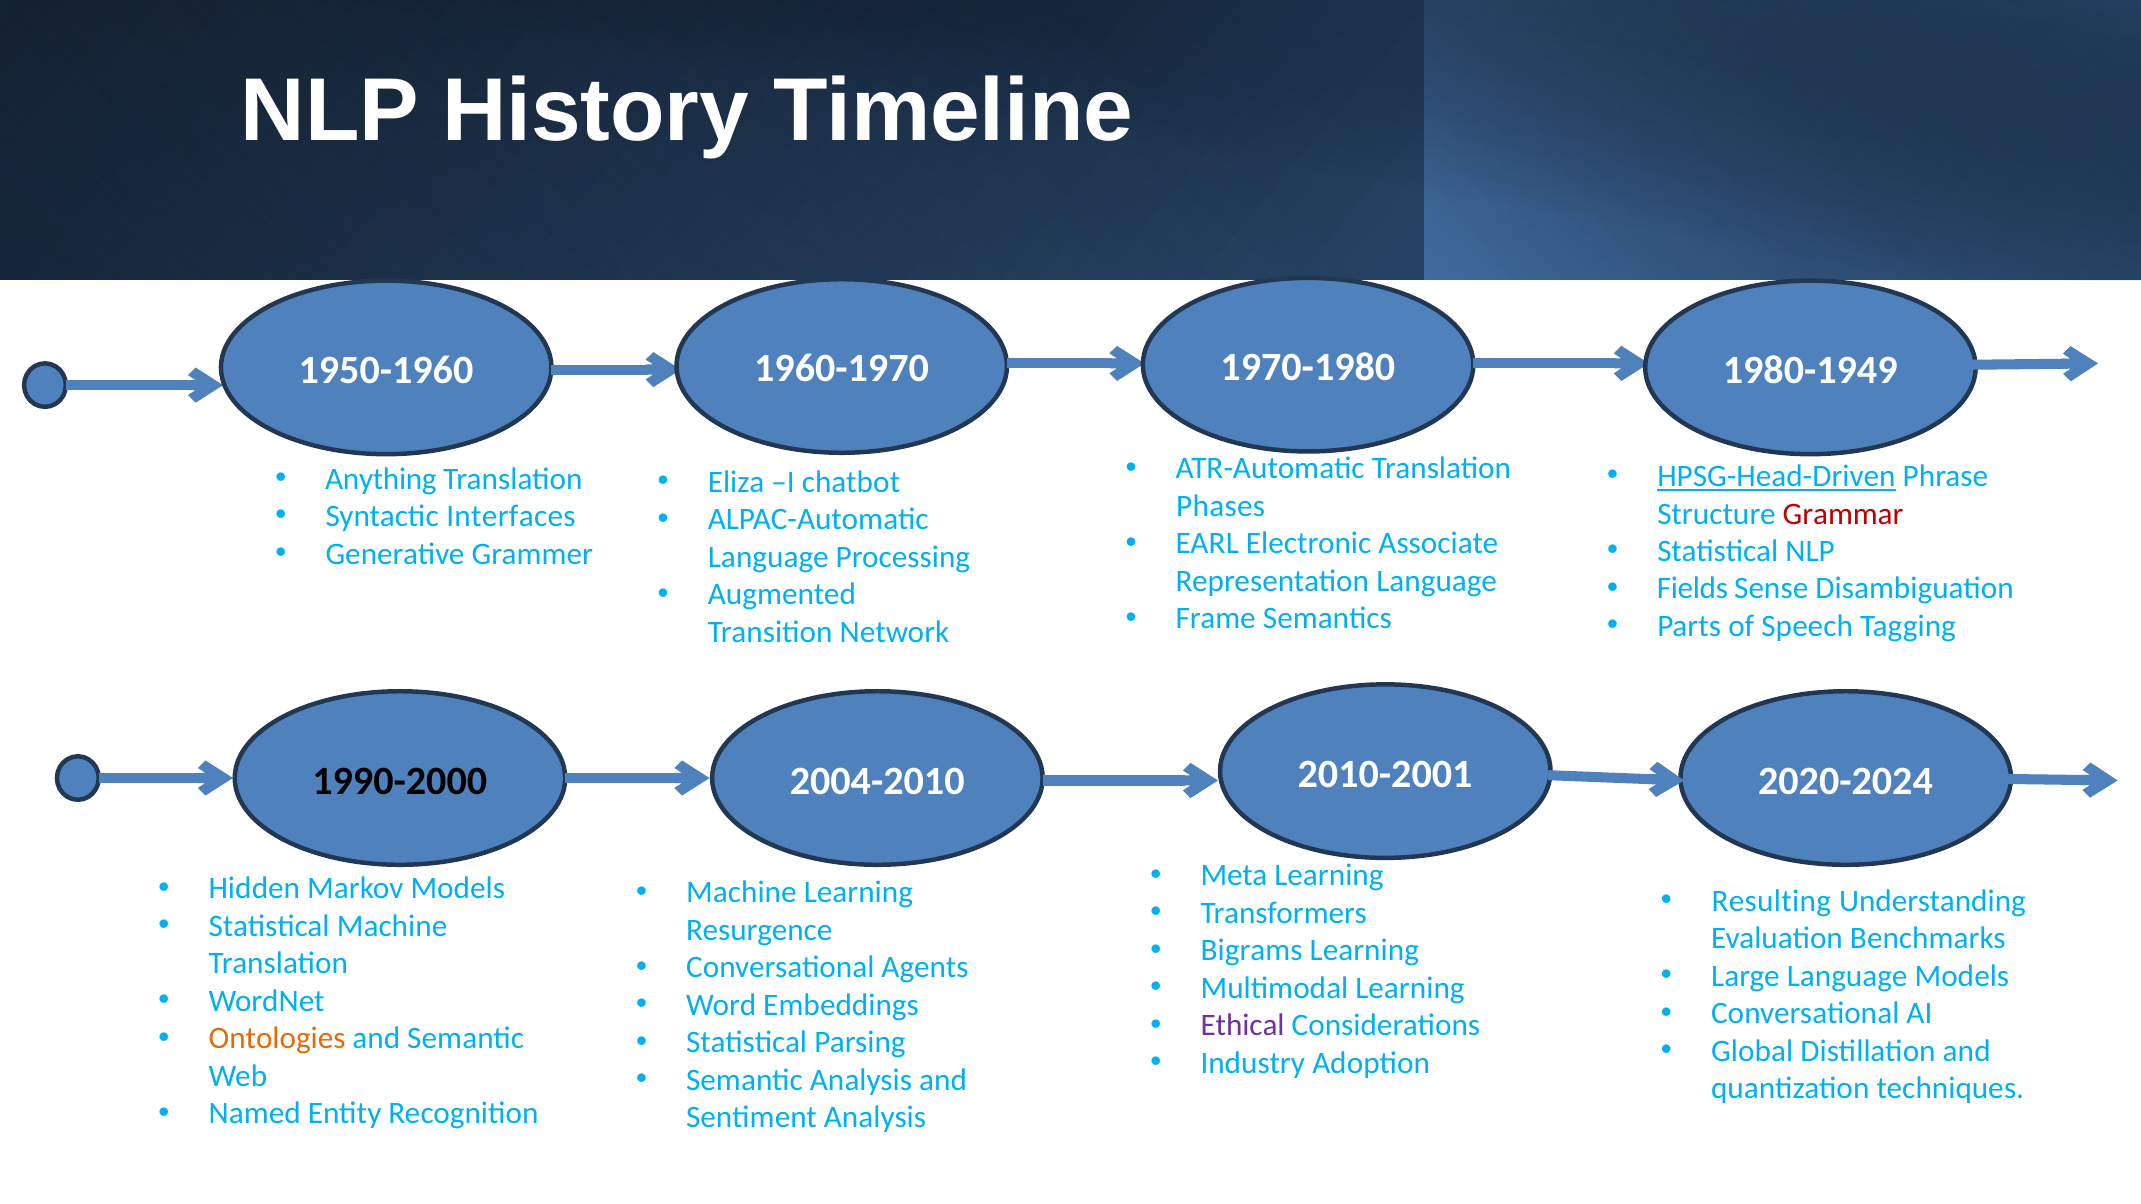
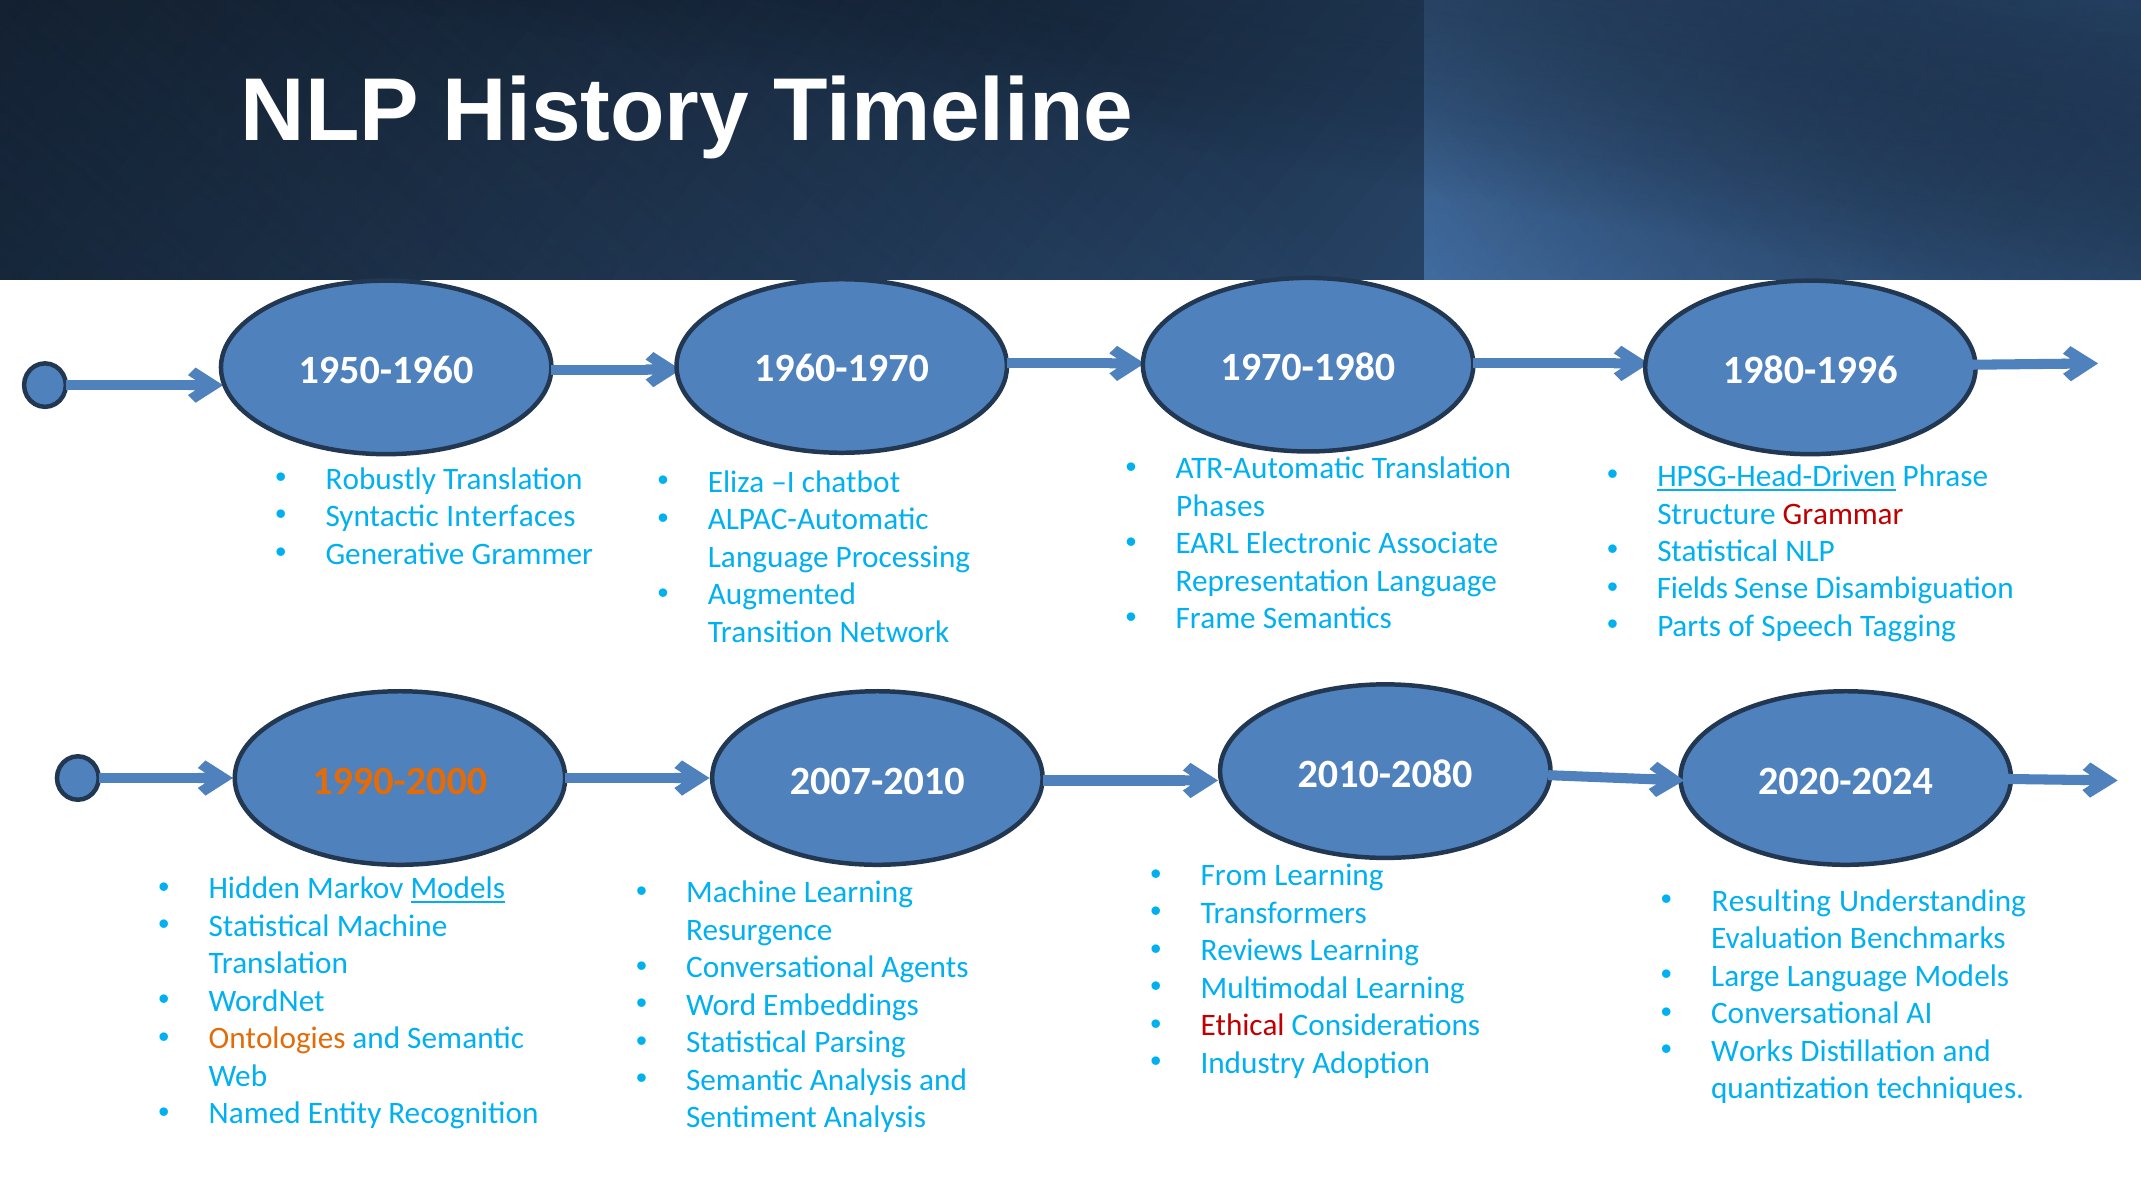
1980-1949: 1980-1949 -> 1980-1996
Anything: Anything -> Robustly
2010-2001: 2010-2001 -> 2010-2080
1990-2000 colour: black -> orange
2004-2010: 2004-2010 -> 2007-2010
Meta: Meta -> From
Models at (458, 889) underline: none -> present
Bigrams: Bigrams -> Reviews
Ethical colour: purple -> red
Global: Global -> Works
